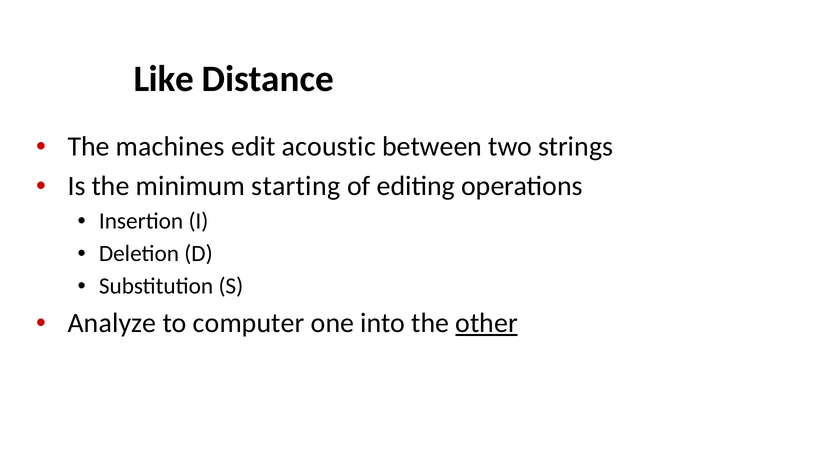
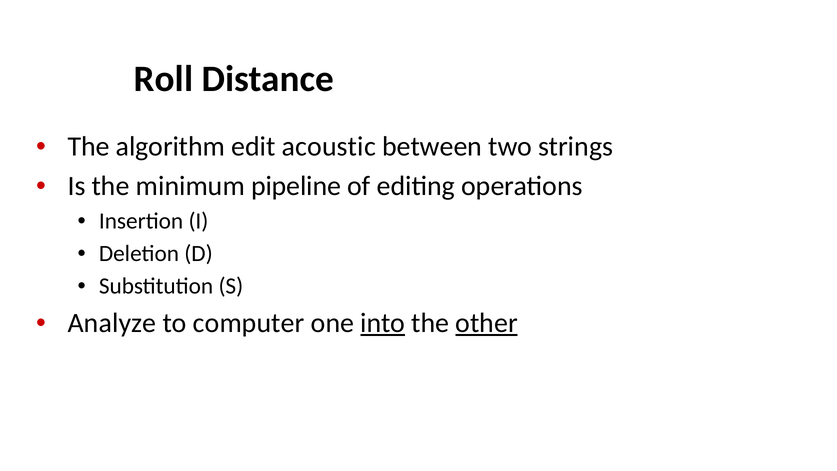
Like: Like -> Roll
machines: machines -> algorithm
starting: starting -> pipeline
into underline: none -> present
